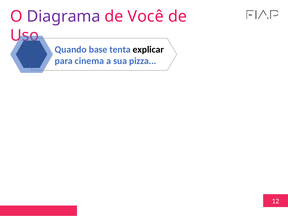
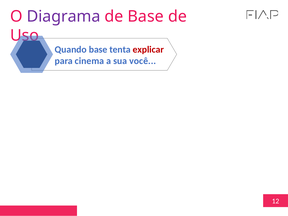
de Você: Você -> Base
explicar colour: black -> red
pizza: pizza -> você
